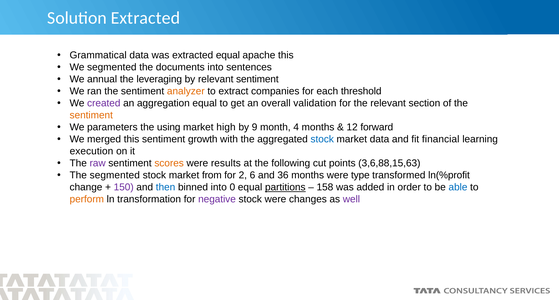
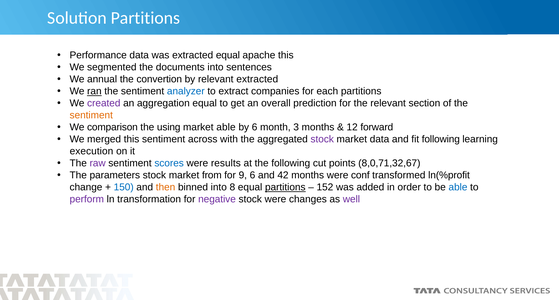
Solution Extracted: Extracted -> Partitions
Grammatical: Grammatical -> Performance
leveraging: leveraging -> convertion
relevant sentiment: sentiment -> extracted
ran underline: none -> present
analyzer colour: orange -> blue
each threshold: threshold -> partitions
validation: validation -> prediction
parameters: parameters -> comparison
market high: high -> able
by 9: 9 -> 6
4: 4 -> 3
growth: growth -> across
stock at (322, 139) colour: blue -> purple
fit financial: financial -> following
scores colour: orange -> blue
3,6,88,15,63: 3,6,88,15,63 -> 8,0,71,32,67
The segmented: segmented -> parameters
2: 2 -> 9
36: 36 -> 42
type: type -> conf
150 colour: purple -> blue
then colour: blue -> orange
0: 0 -> 8
158: 158 -> 152
perform colour: orange -> purple
